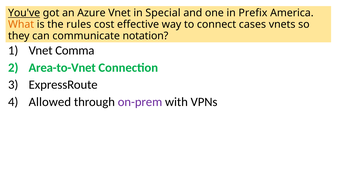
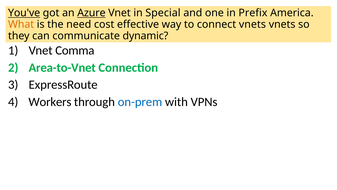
Azure underline: none -> present
rules: rules -> need
connect cases: cases -> vnets
notation: notation -> dynamic
Allowed: Allowed -> Workers
on-prem colour: purple -> blue
